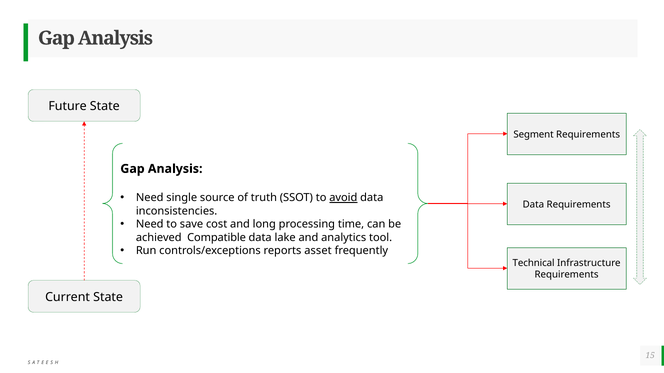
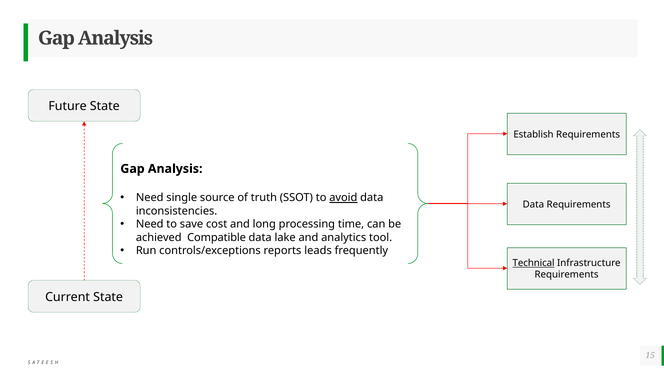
Segment: Segment -> Establish
asset: asset -> leads
Technical underline: none -> present
